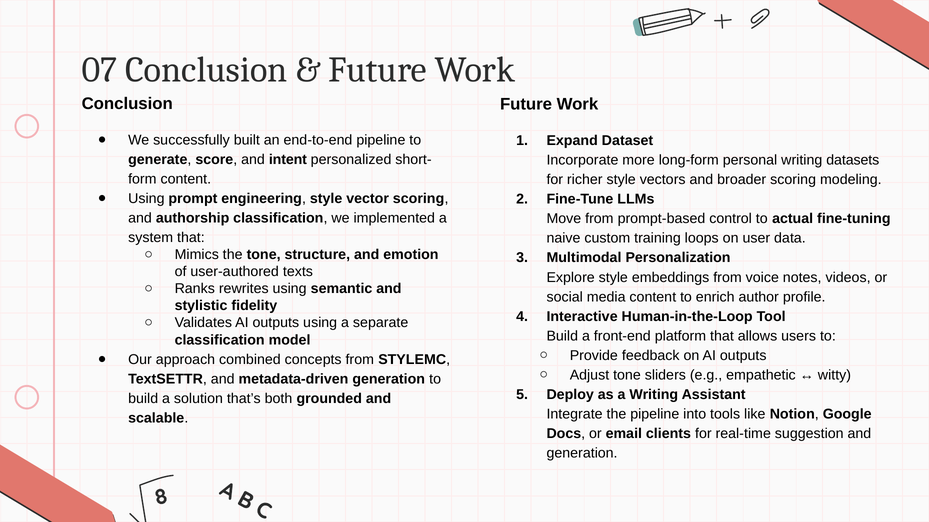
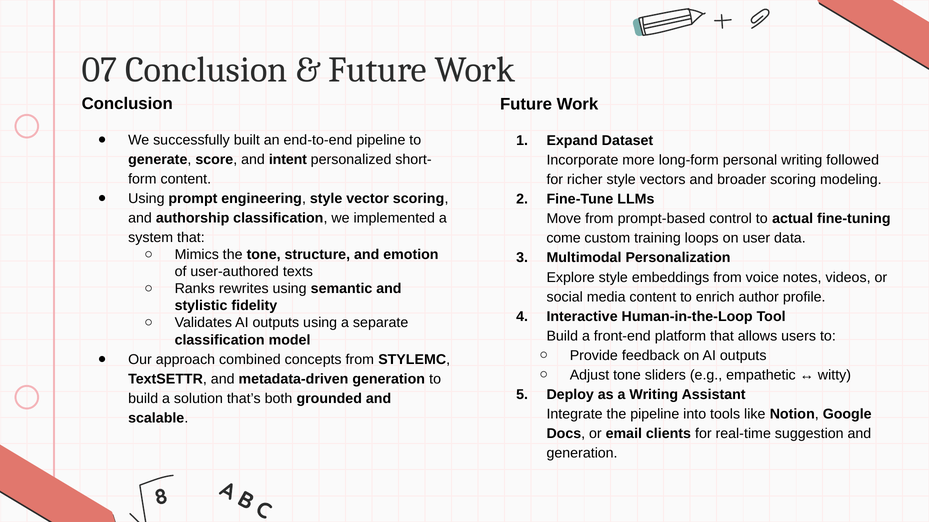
datasets: datasets -> followed
naive: naive -> come
